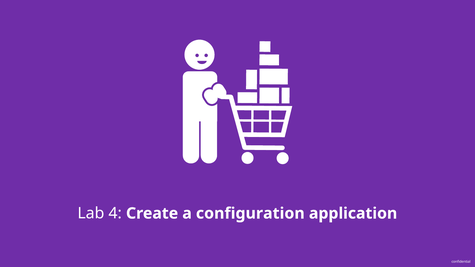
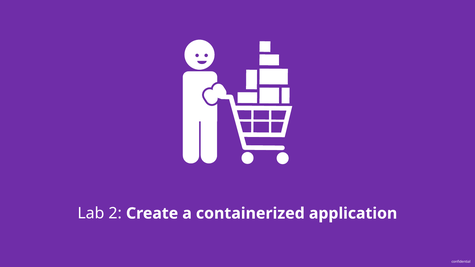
4: 4 -> 2
configuration: configuration -> containerized
